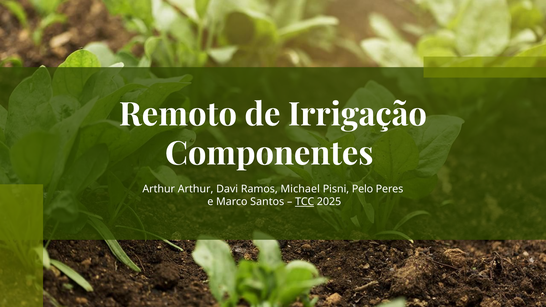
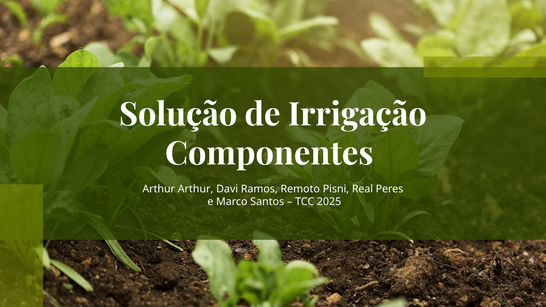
Remoto: Remoto -> Solução
Michael: Michael -> Remoto
Pelo: Pelo -> Real
TCC underline: present -> none
